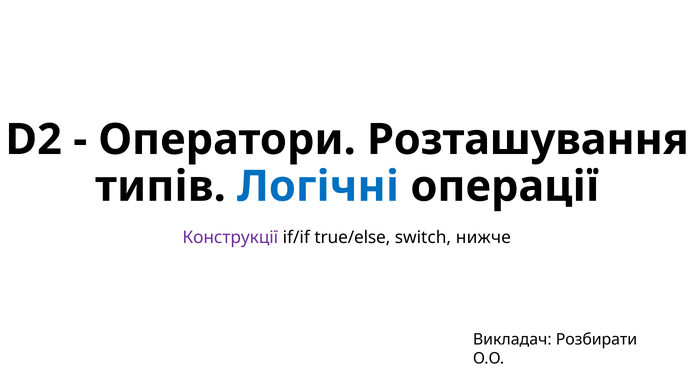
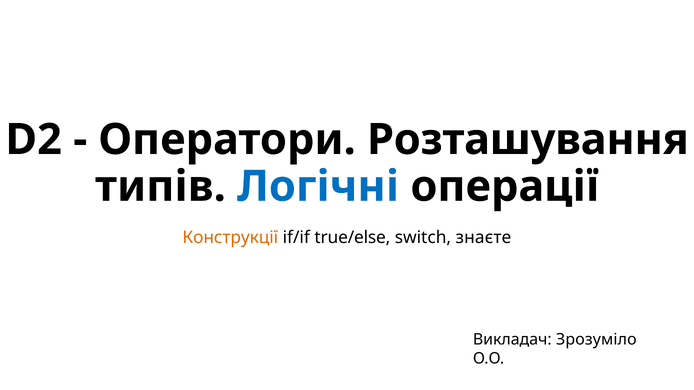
Конструкції colour: purple -> orange
нижче: нижче -> знаєте
Розбирати: Розбирати -> Зрозуміло
